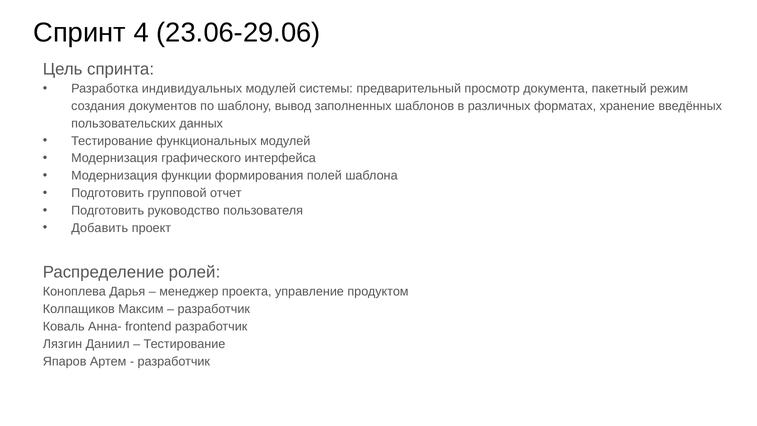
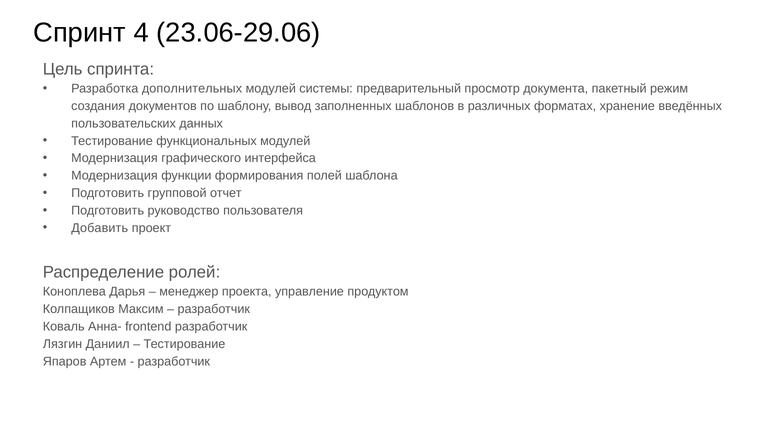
индивидуальных: индивидуальных -> дополнительных
